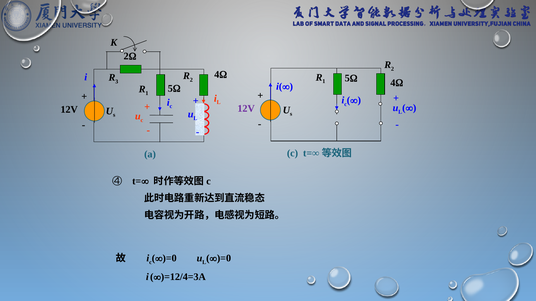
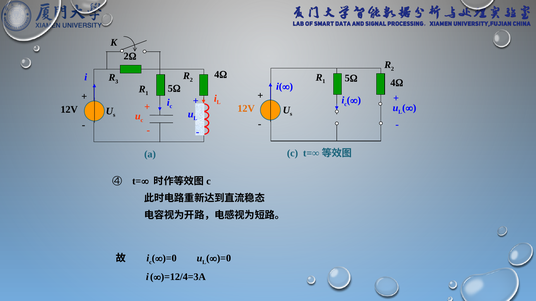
12V at (246, 109) colour: purple -> orange
